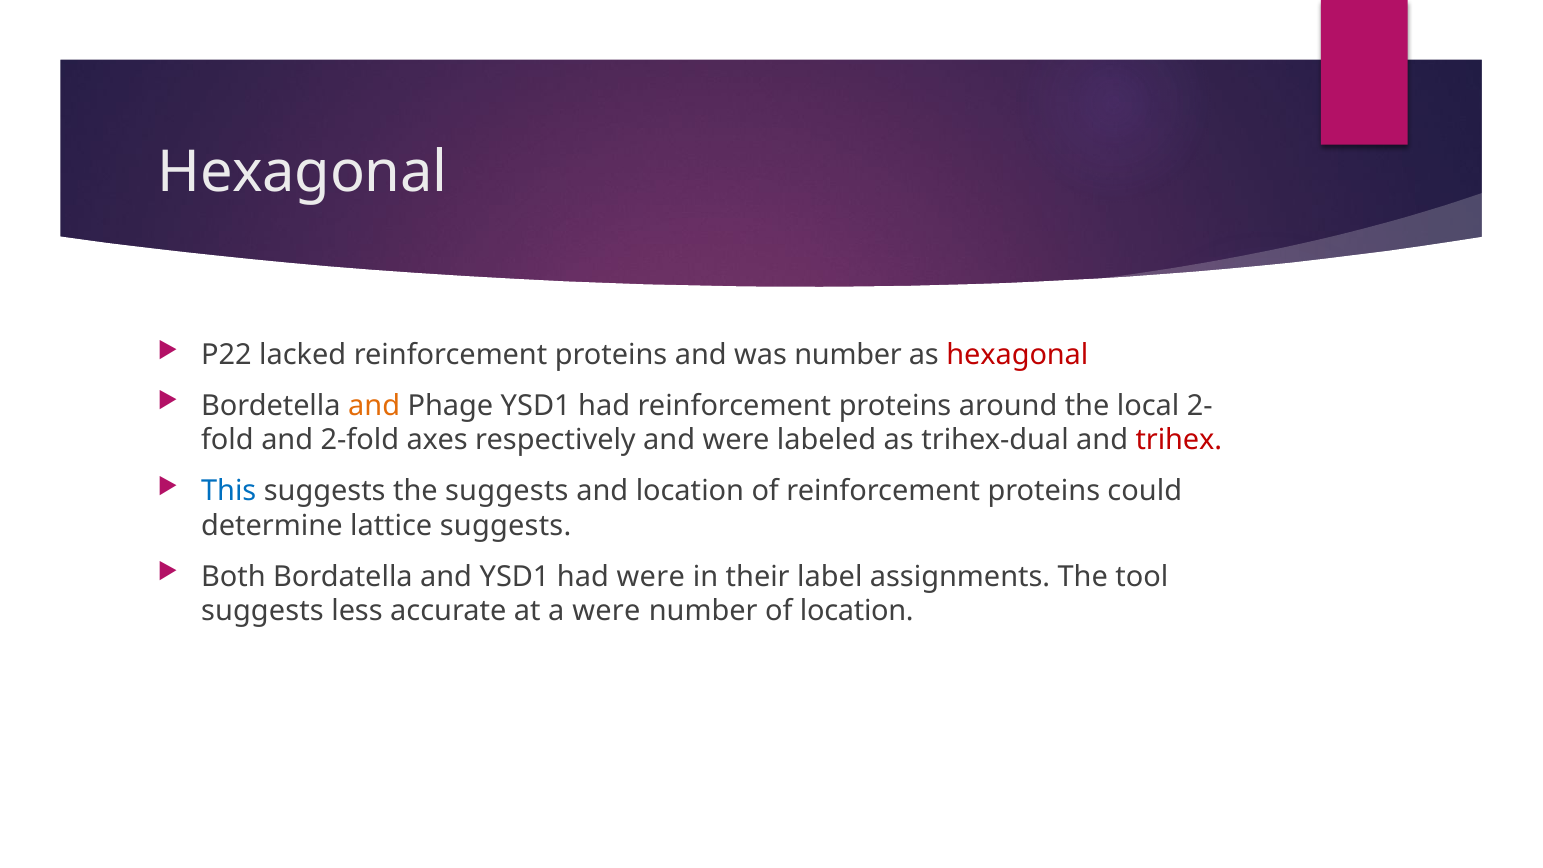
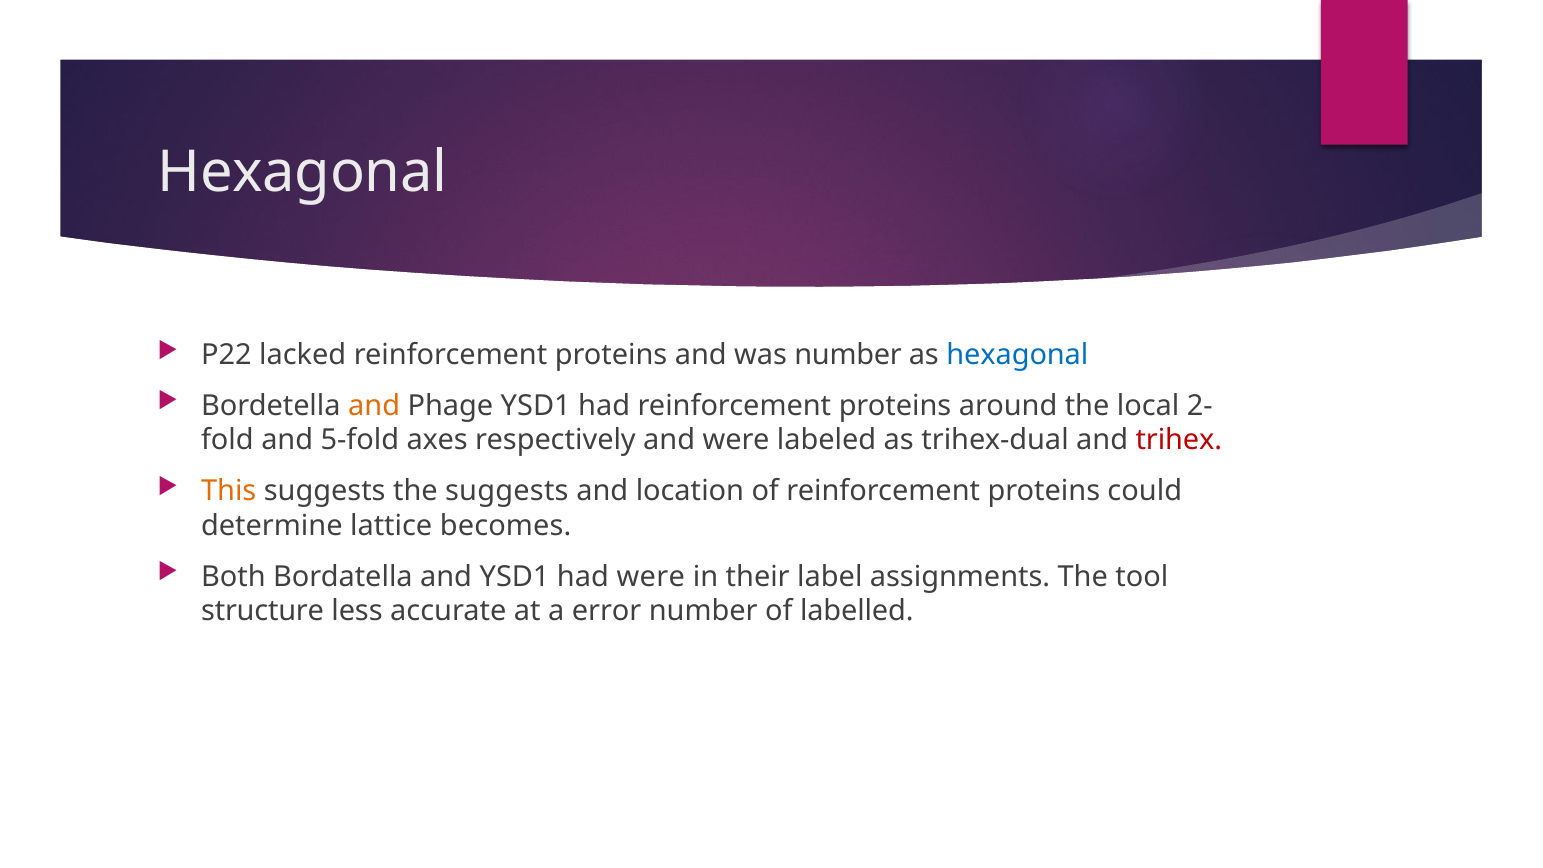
hexagonal at (1017, 355) colour: red -> blue
2-fold: 2-fold -> 5-fold
This colour: blue -> orange
lattice suggests: suggests -> becomes
suggests at (262, 611): suggests -> structure
a were: were -> error
of location: location -> labelled
